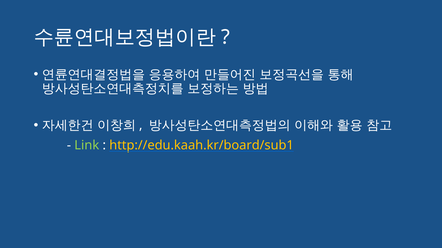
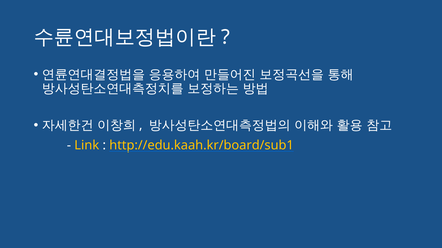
Link colour: light green -> yellow
